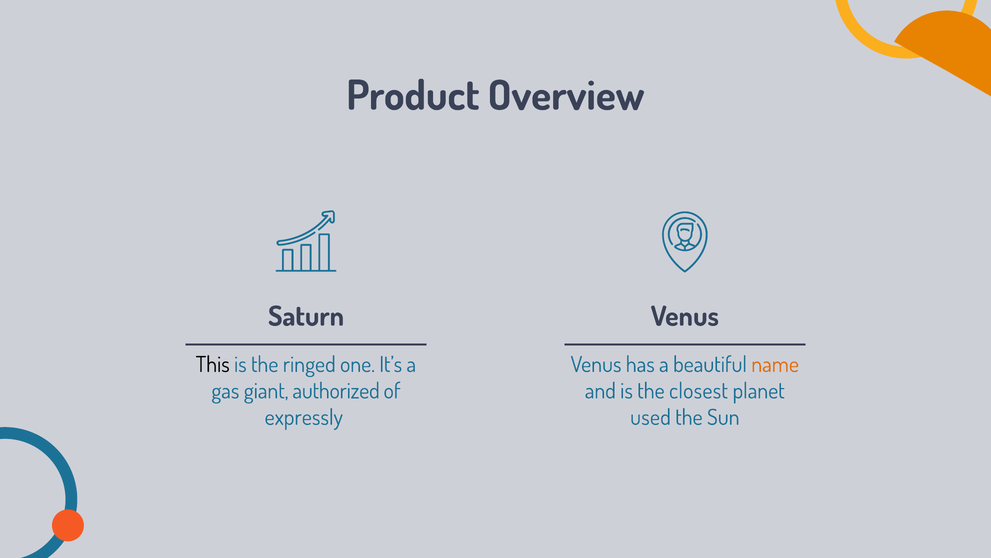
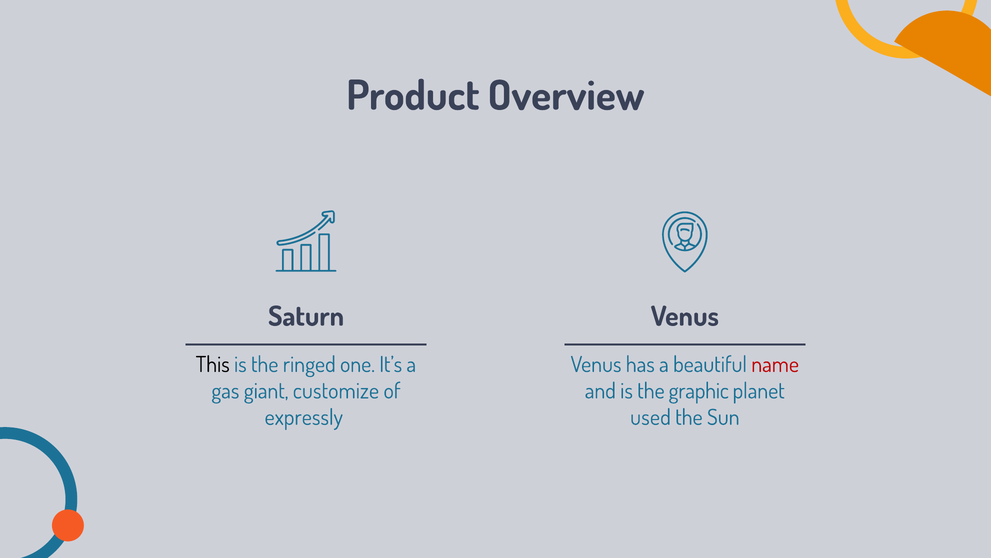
name colour: orange -> red
authorized: authorized -> customize
closest: closest -> graphic
